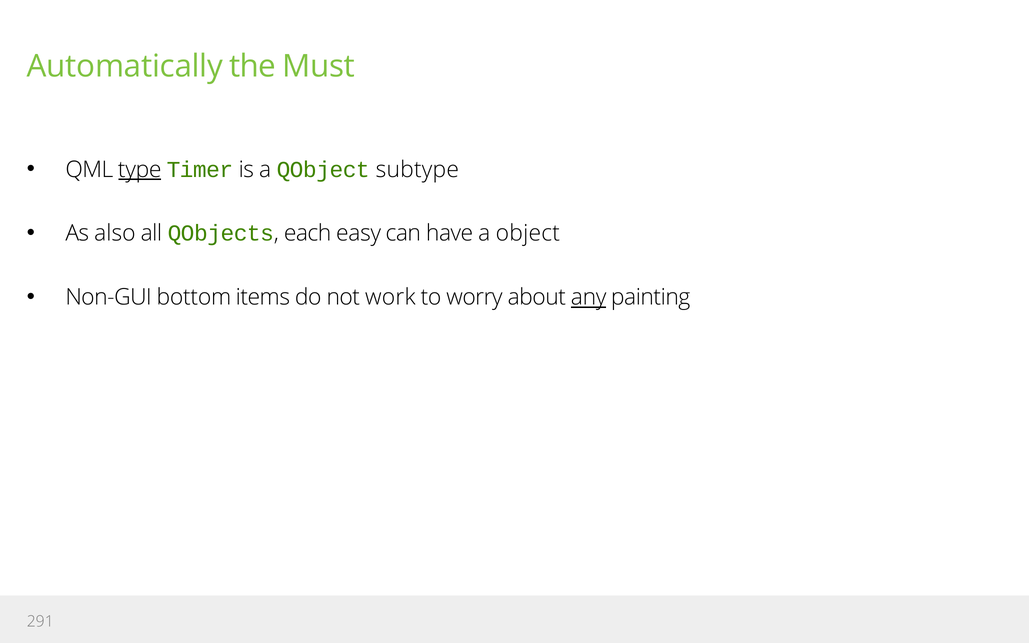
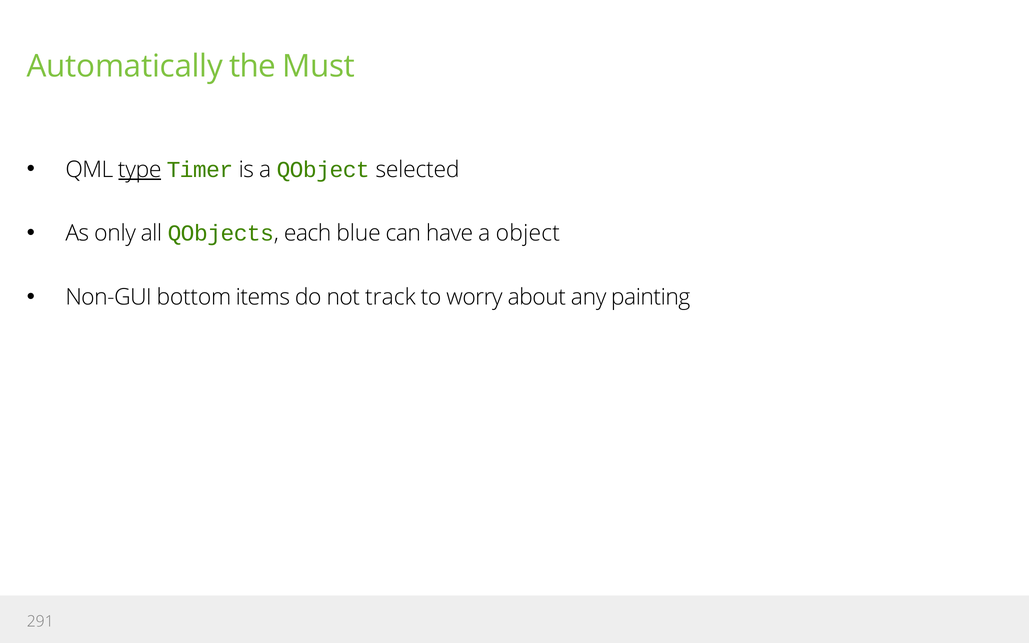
subtype: subtype -> selected
also: also -> only
easy: easy -> blue
work: work -> track
any underline: present -> none
